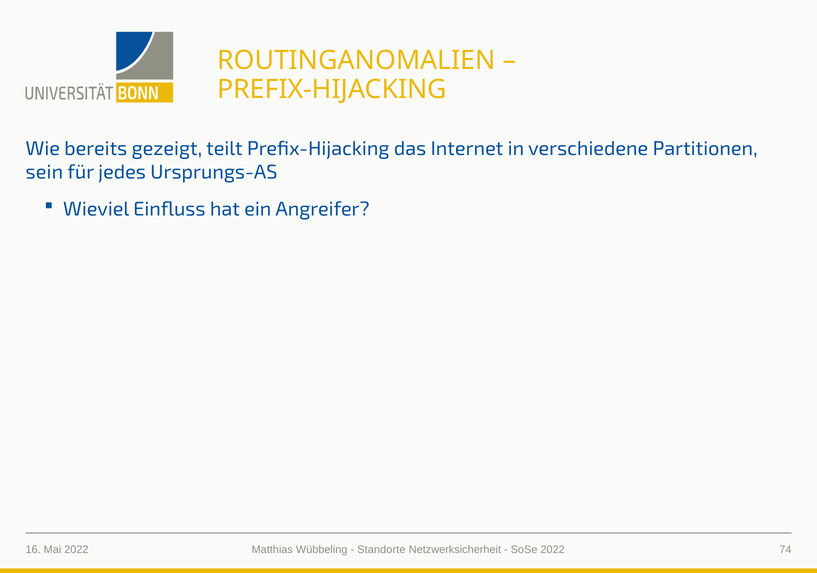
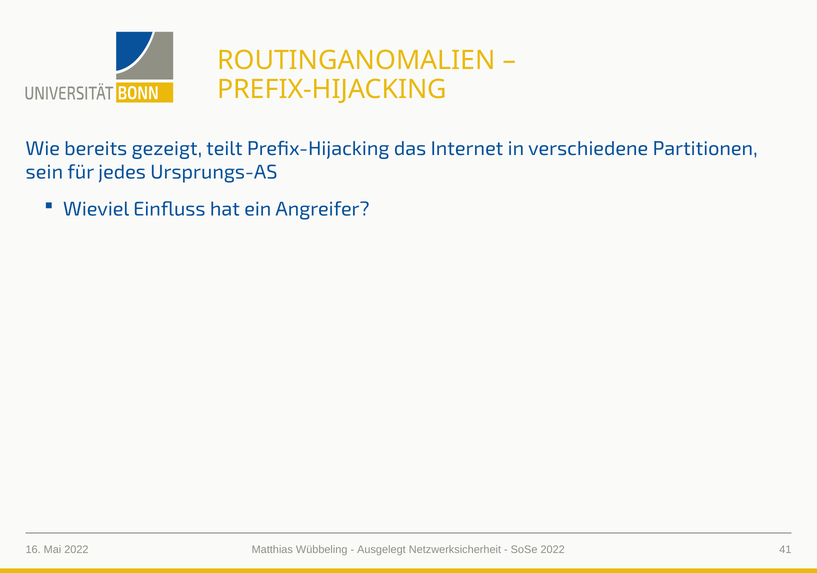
Standorte: Standorte -> Ausgelegt
74: 74 -> 41
